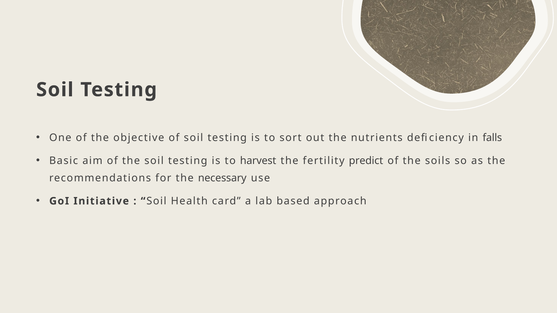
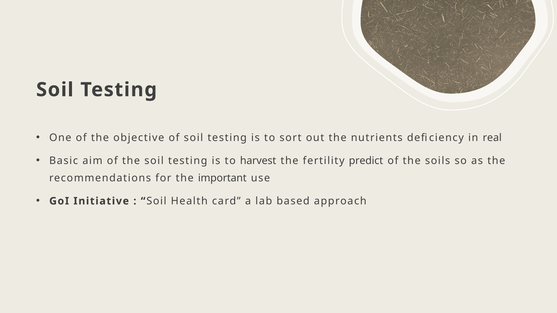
falls: falls -> real
necessary: necessary -> important
